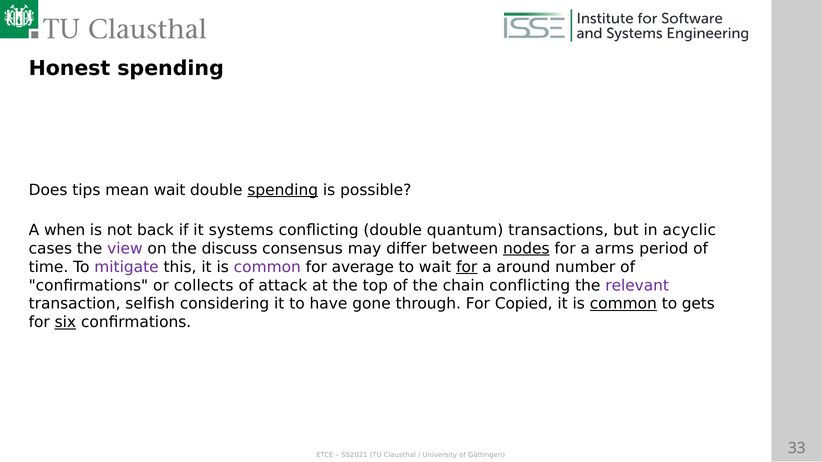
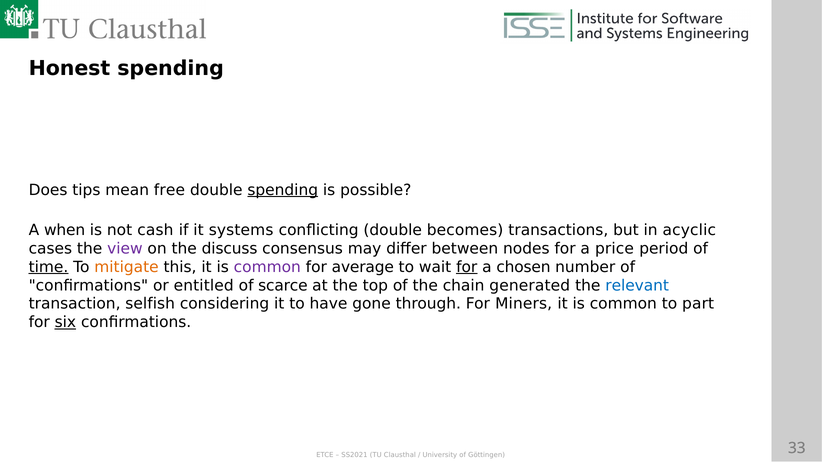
mean wait: wait -> free
back: back -> cash
quantum: quantum -> becomes
nodes underline: present -> none
arms: arms -> price
time underline: none -> present
mitigate colour: purple -> orange
around: around -> chosen
collects: collects -> entitled
attack: attack -> scarce
chain conflicting: conflicting -> generated
relevant colour: purple -> blue
Copied: Copied -> Miners
common at (623, 304) underline: present -> none
gets: gets -> part
